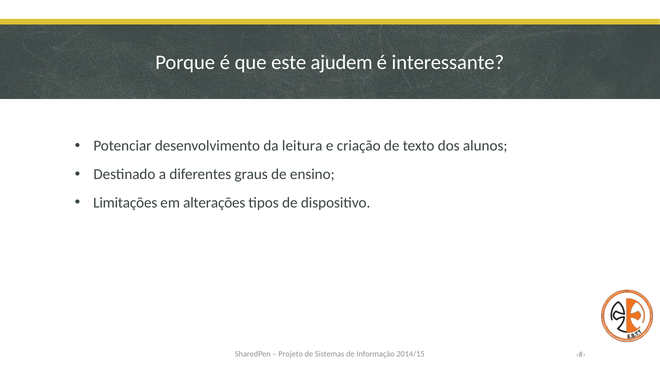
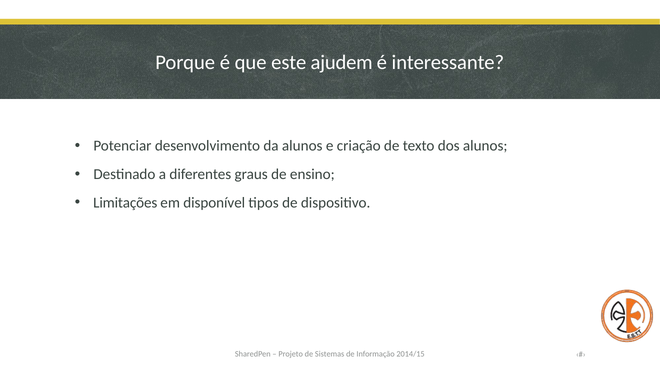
da leitura: leitura -> alunos
alterações: alterações -> disponível
